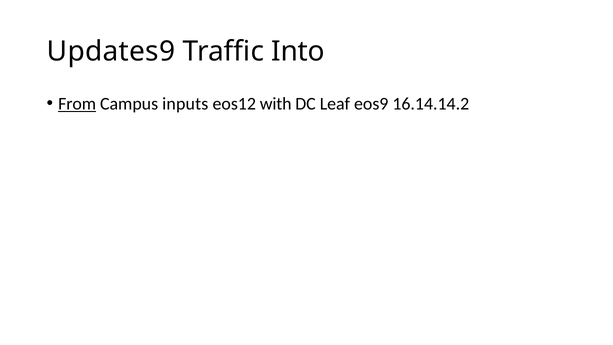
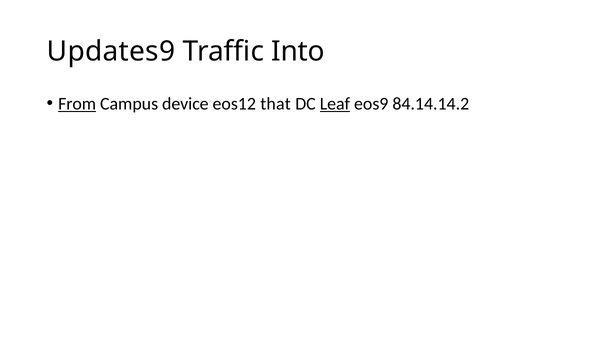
inputs: inputs -> device
with: with -> that
Leaf underline: none -> present
16.14.14.2: 16.14.14.2 -> 84.14.14.2
